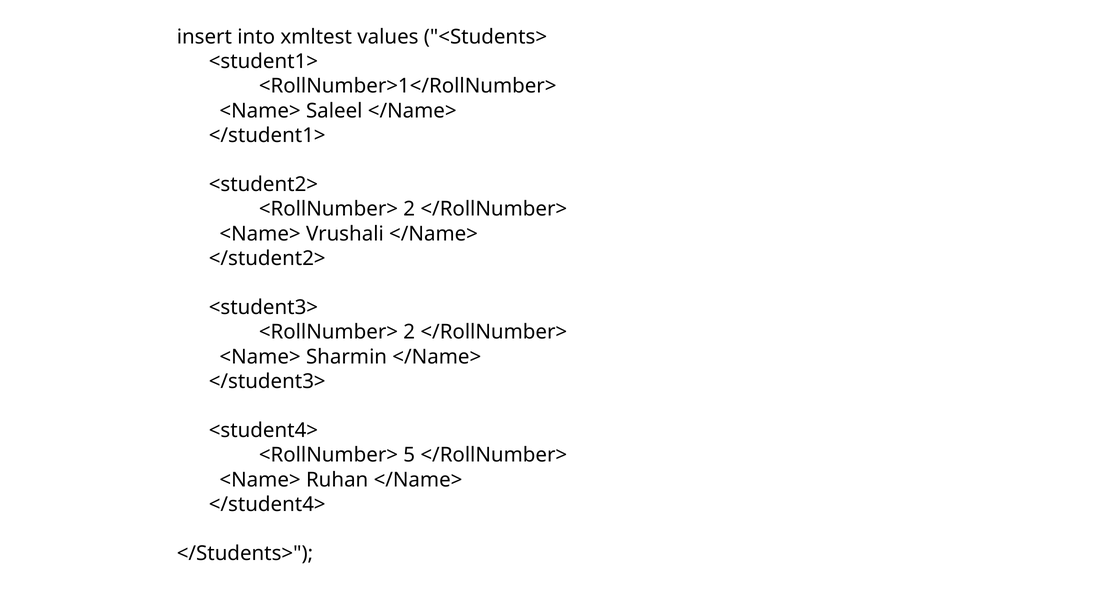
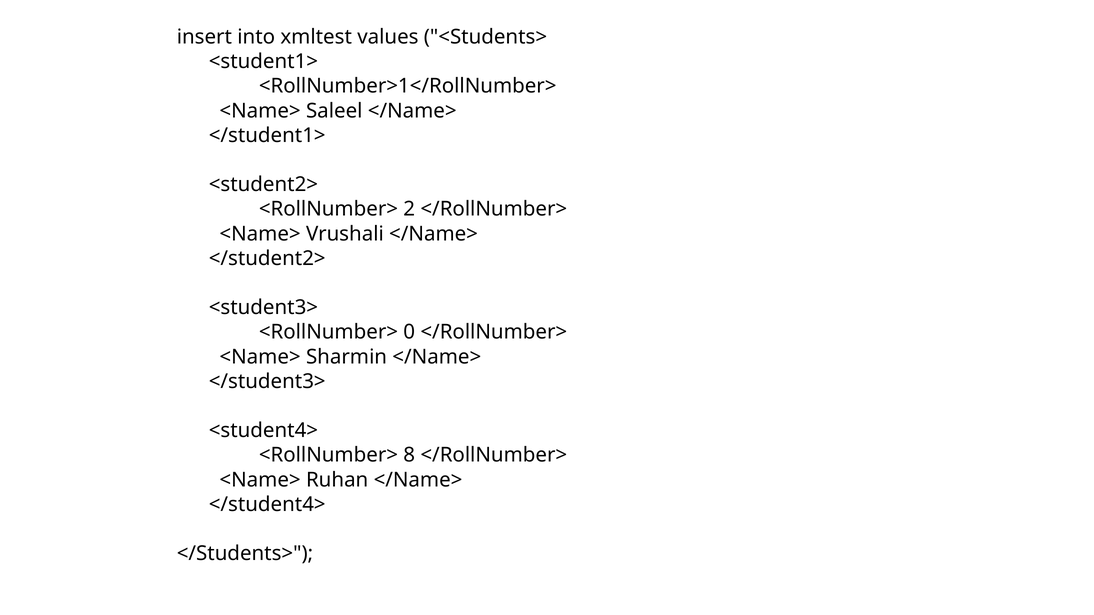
2 at (409, 332): 2 -> 0
5: 5 -> 8
